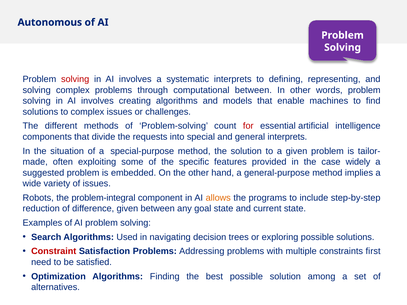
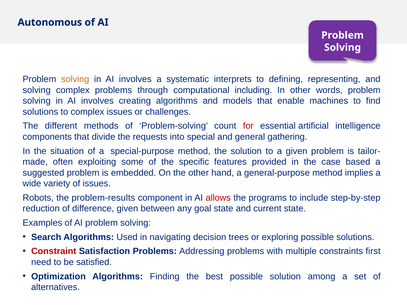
solving at (75, 79) colour: red -> orange
computational between: between -> including
general interprets: interprets -> gathering
widely: widely -> based
problem-integral: problem-integral -> problem-results
allows colour: orange -> red
